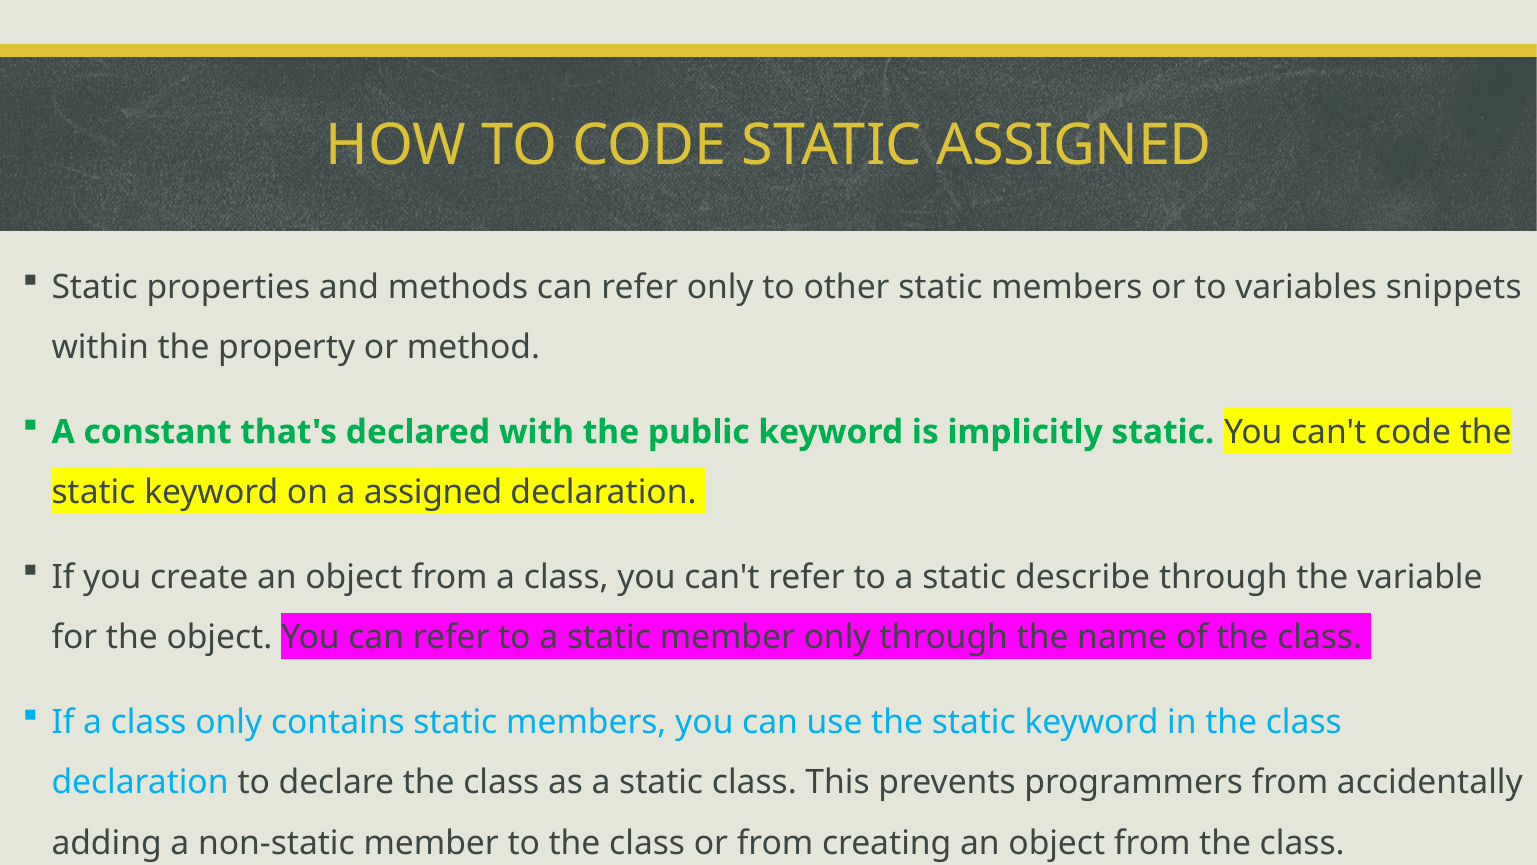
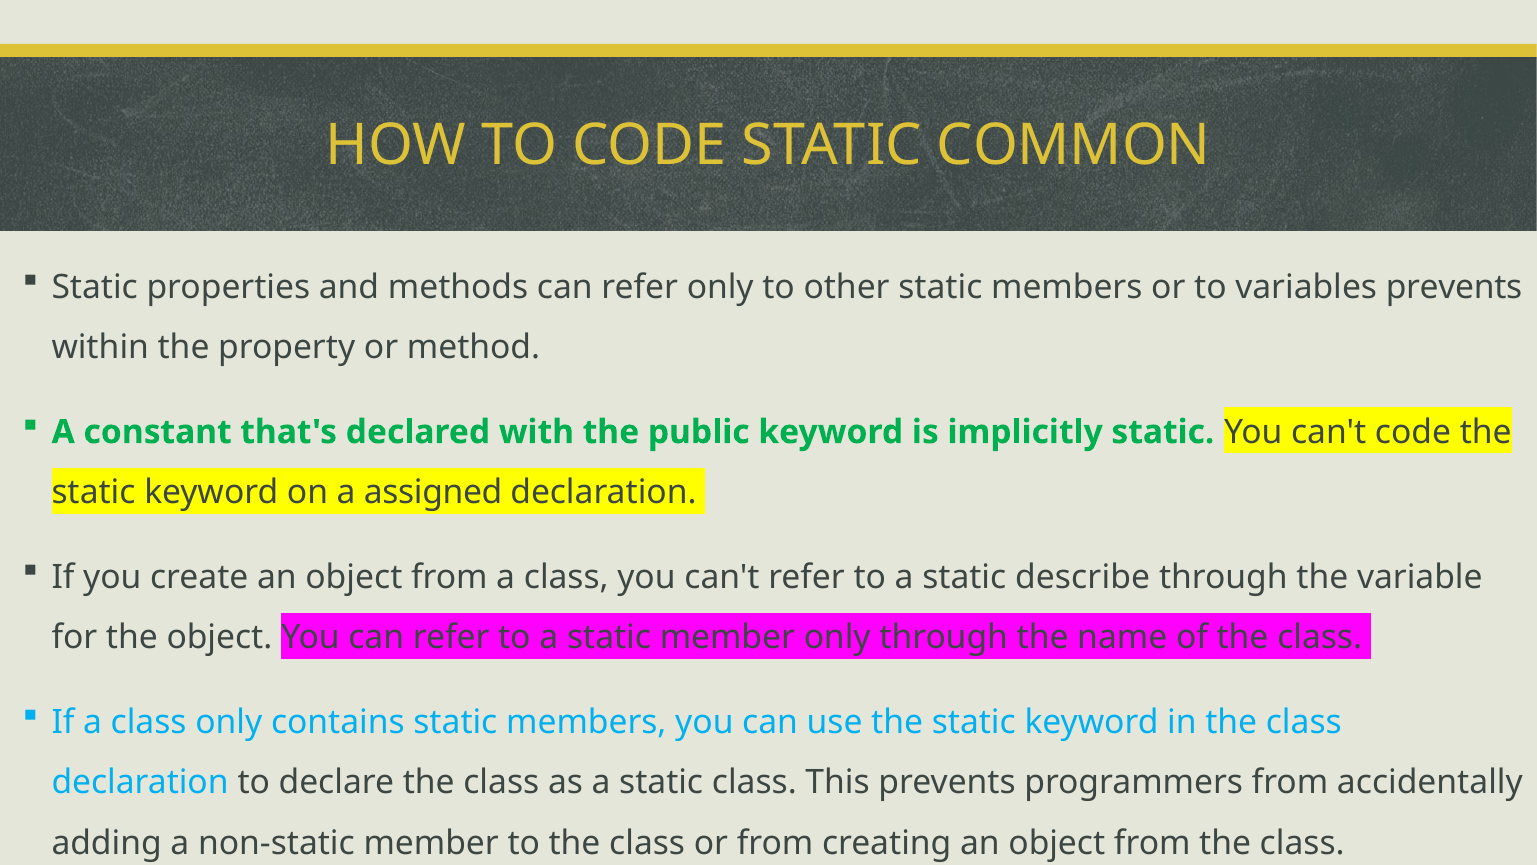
STATIC ASSIGNED: ASSIGNED -> COMMON
variables snippets: snippets -> prevents
